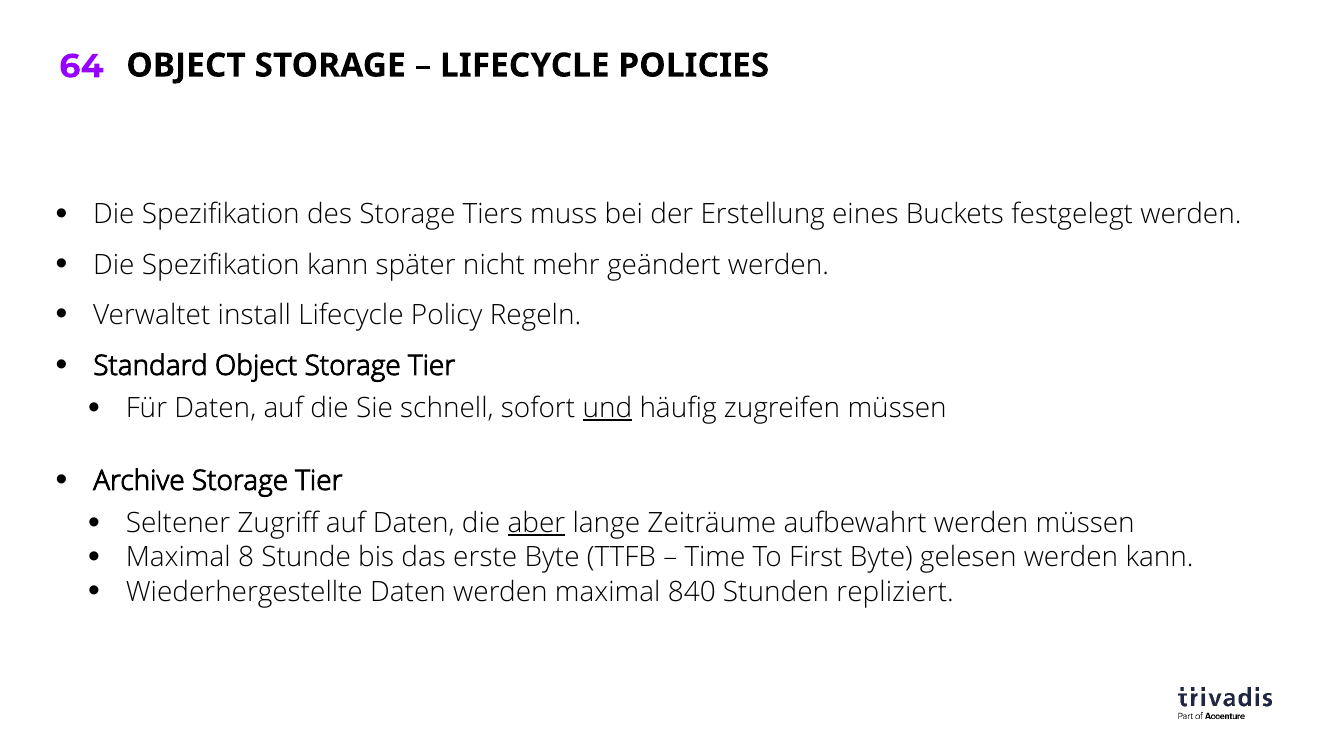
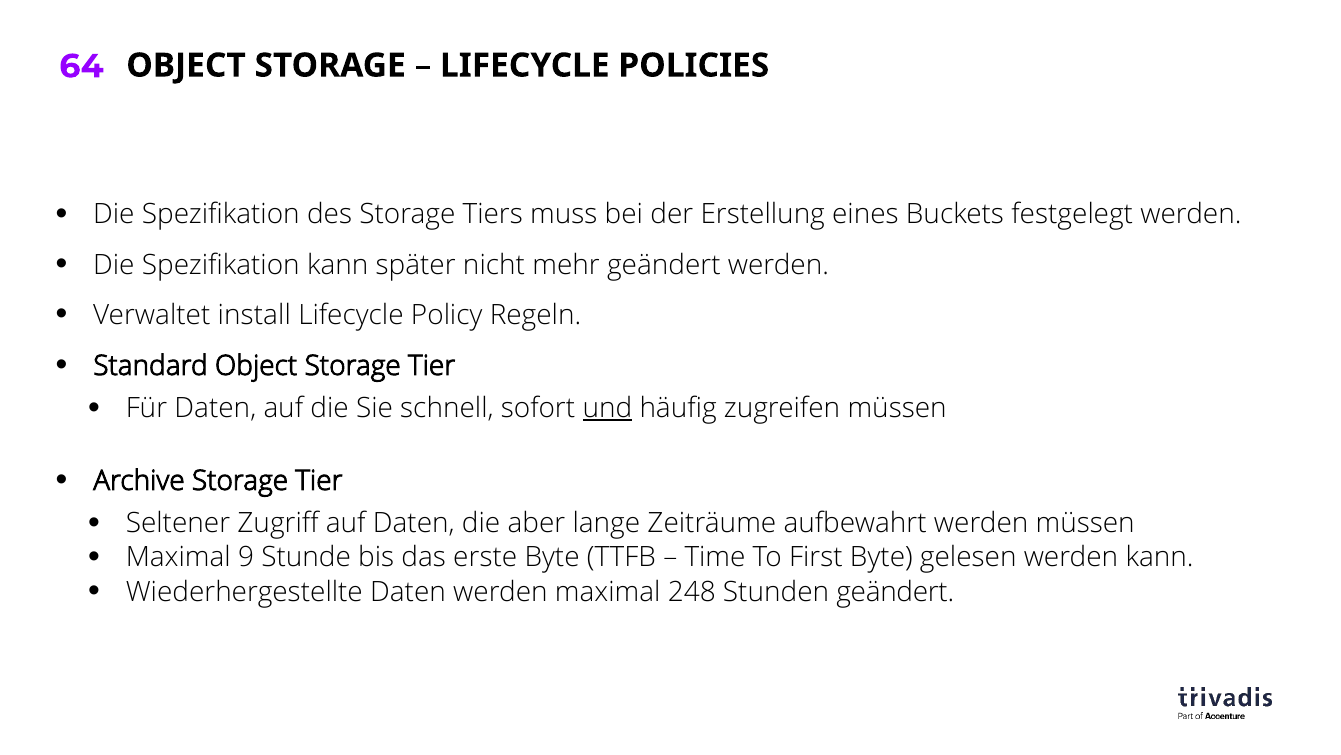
aber underline: present -> none
8: 8 -> 9
840: 840 -> 248
Stunden repliziert: repliziert -> geändert
